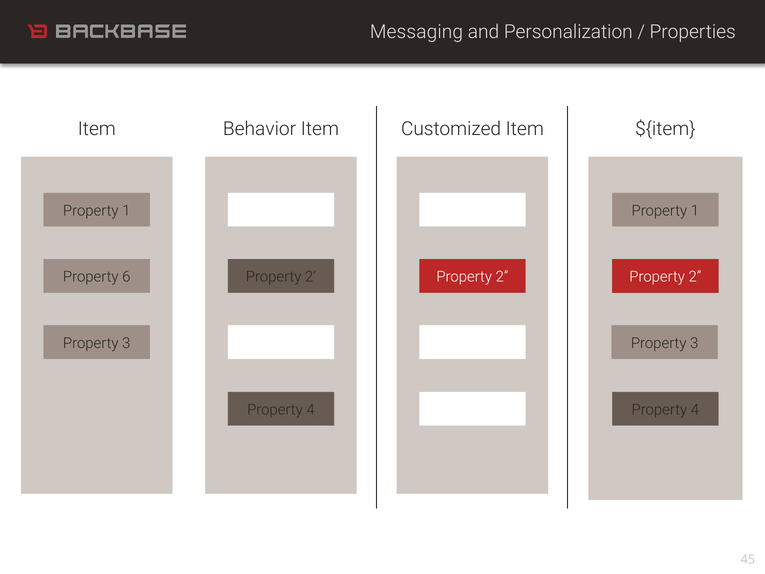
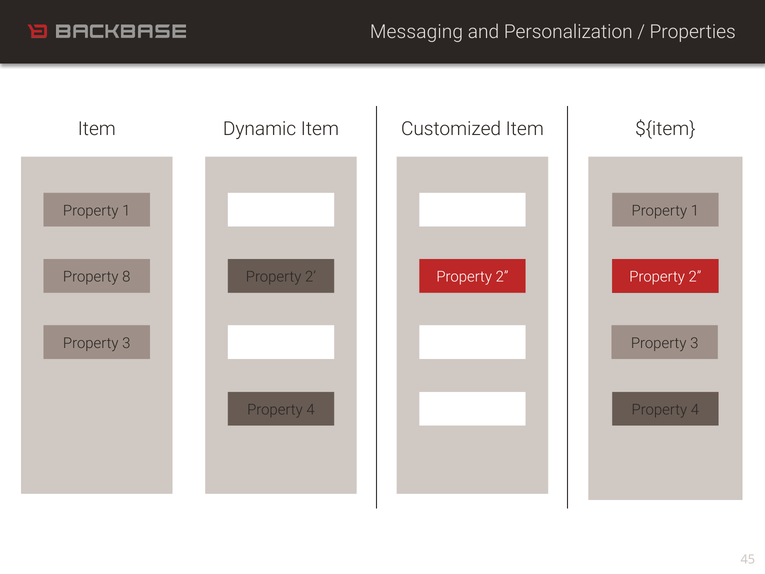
Behavior: Behavior -> Dynamic
6: 6 -> 8
